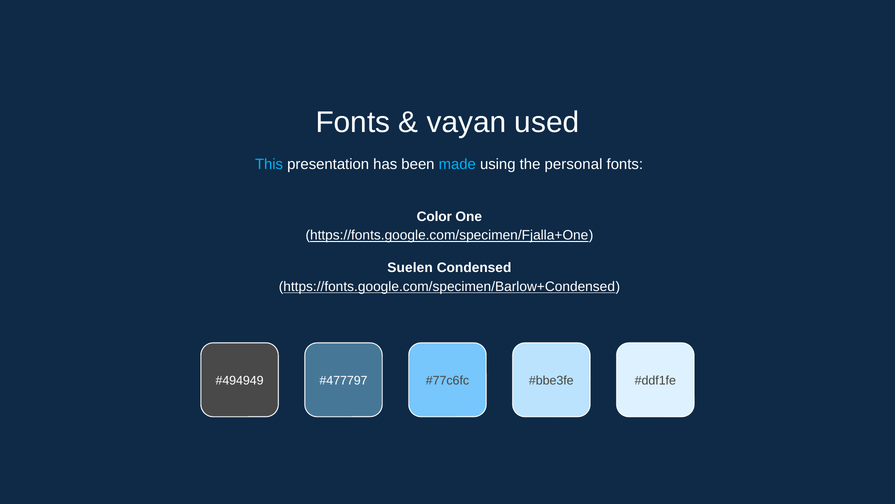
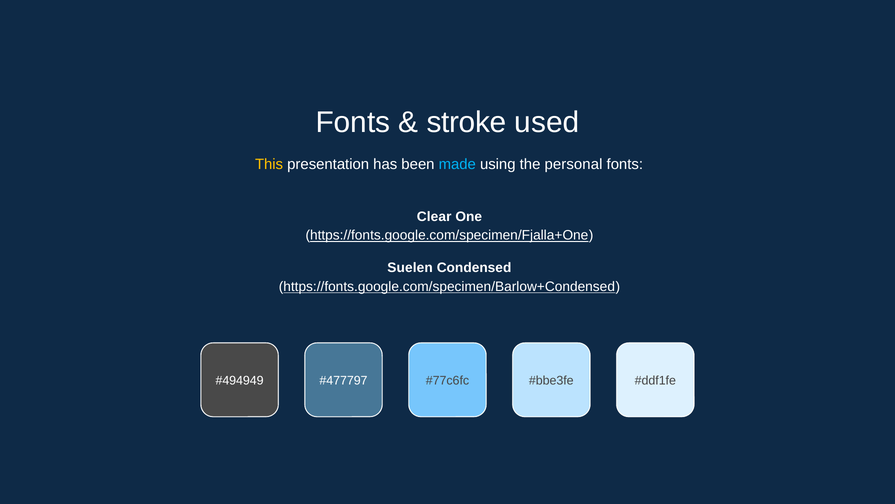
vayan: vayan -> stroke
This colour: light blue -> yellow
Color: Color -> Clear
